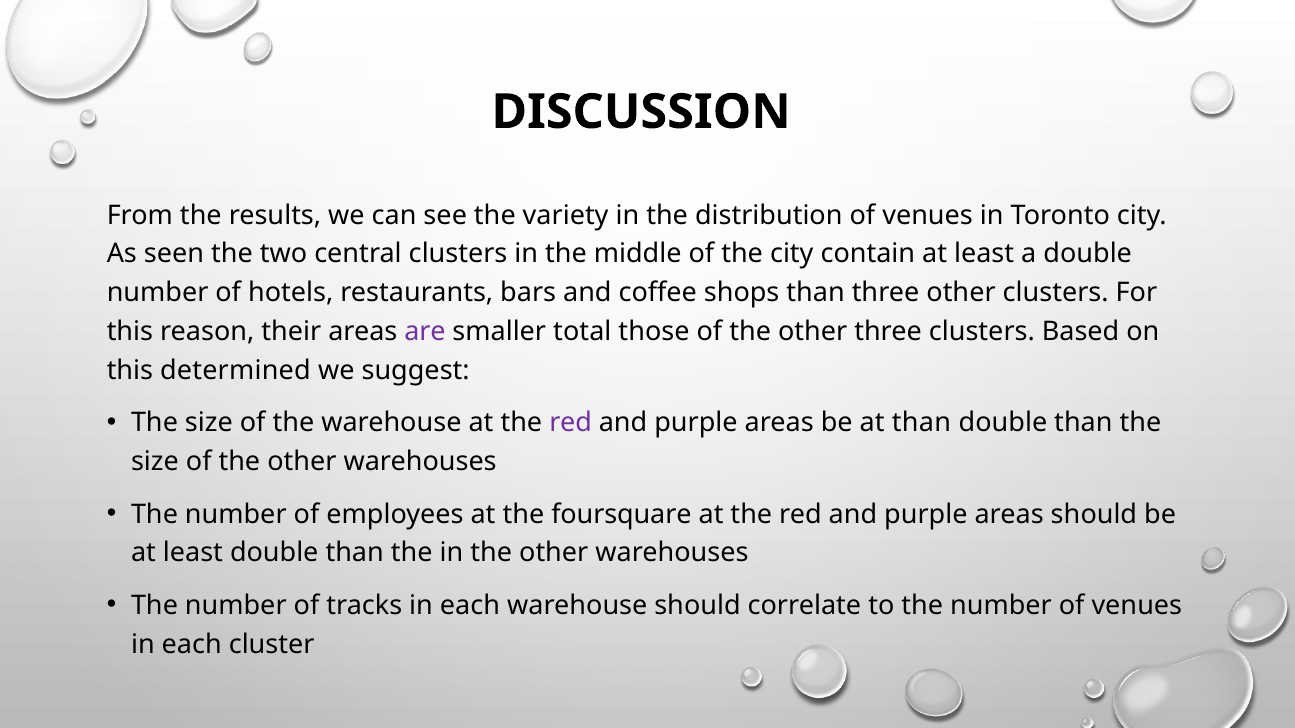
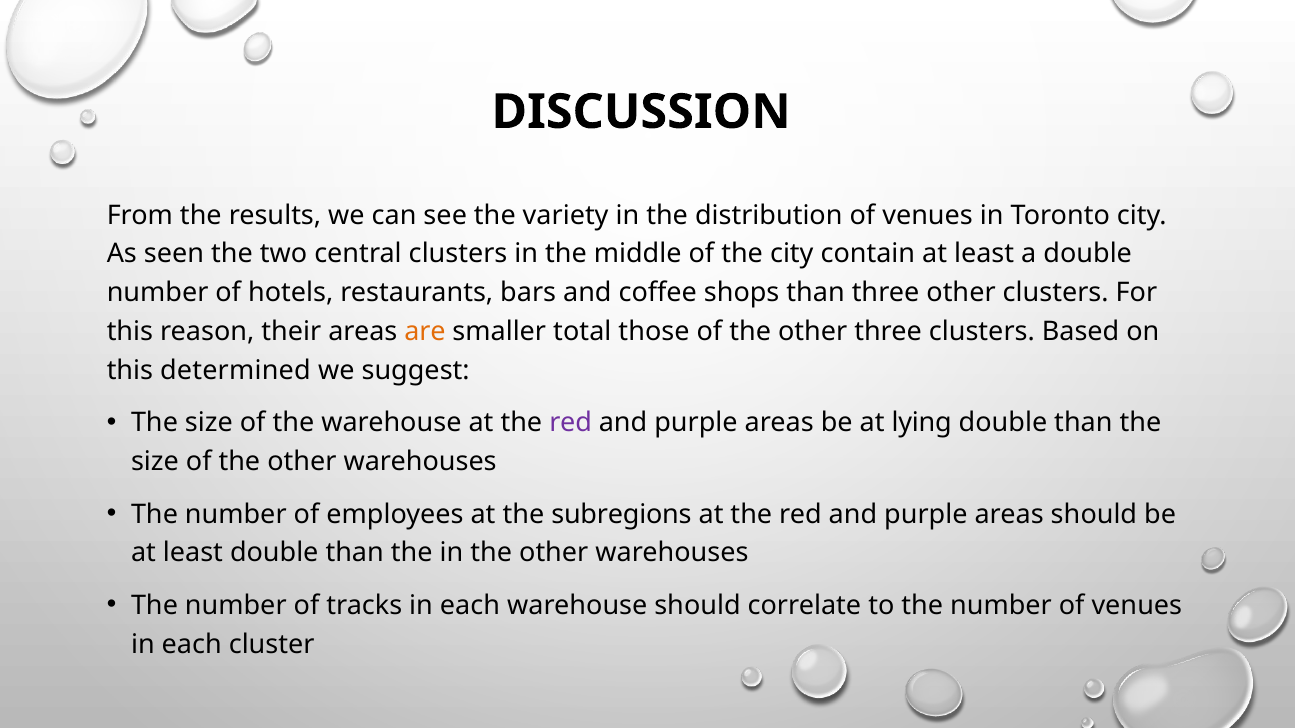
are colour: purple -> orange
at than: than -> lying
foursquare: foursquare -> subregions
